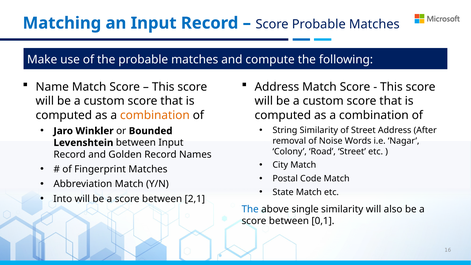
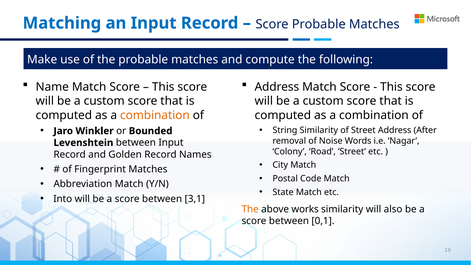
2,1: 2,1 -> 3,1
The at (250, 209) colour: blue -> orange
single: single -> works
